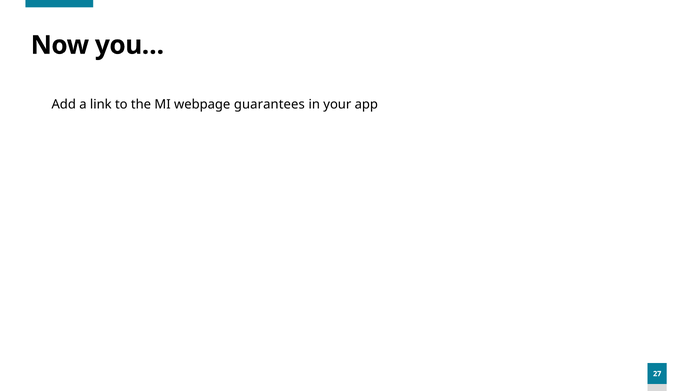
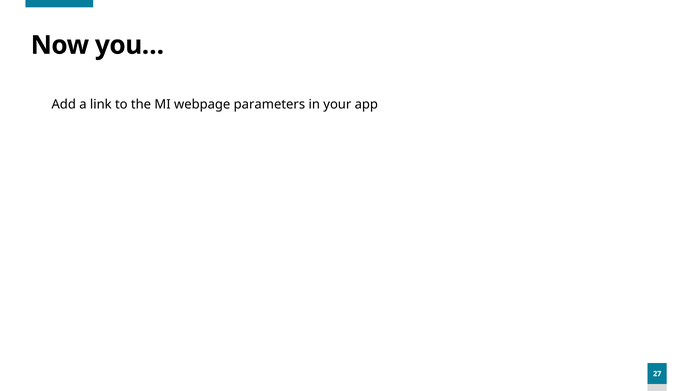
guarantees: guarantees -> parameters
